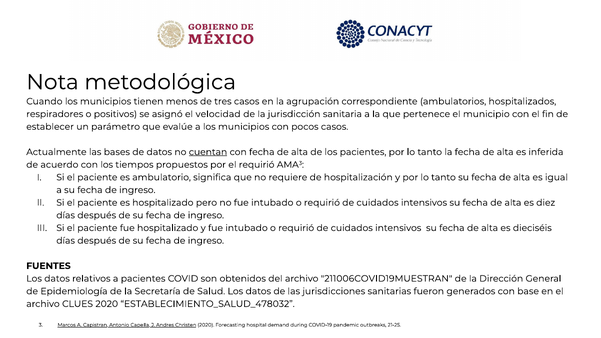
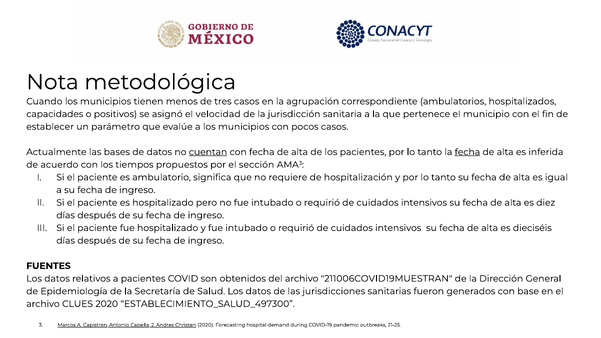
respiradores: respiradores -> capacidades
fecha at (467, 152) underline: none -> present
el requirió: requirió -> sección
ESTABLECIMIENTO_SALUD_478032: ESTABLECIMIENTO_SALUD_478032 -> ESTABLECIMIENTO_SALUD_497300
